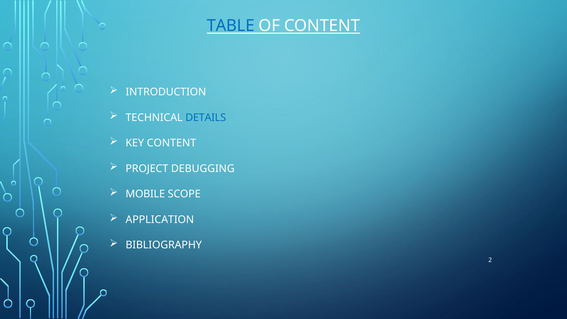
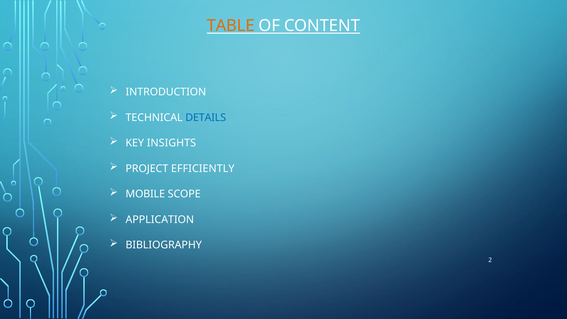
TABLE colour: blue -> orange
KEY CONTENT: CONTENT -> INSIGHTS
DEBUGGING: DEBUGGING -> EFFICIENTLY
